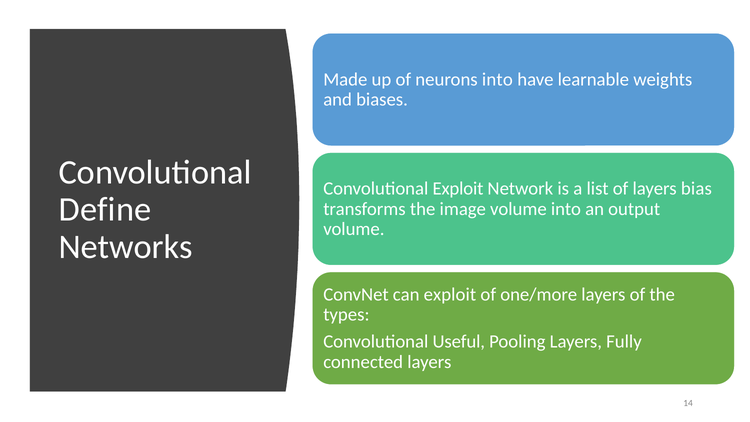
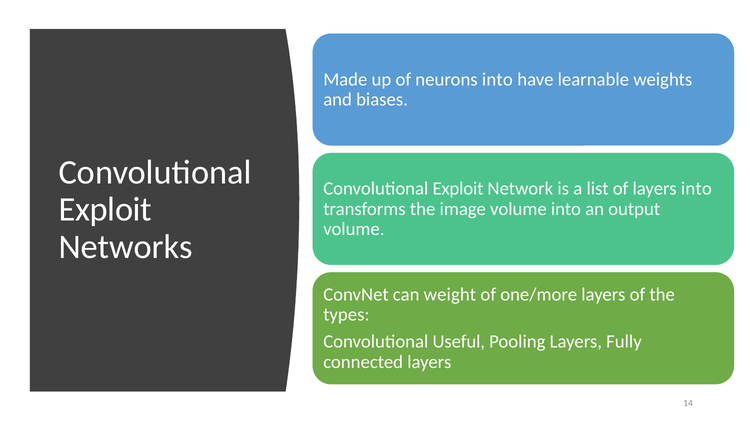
layers bias: bias -> into
Define at (105, 210): Define -> Exploit
can exploit: exploit -> weight
